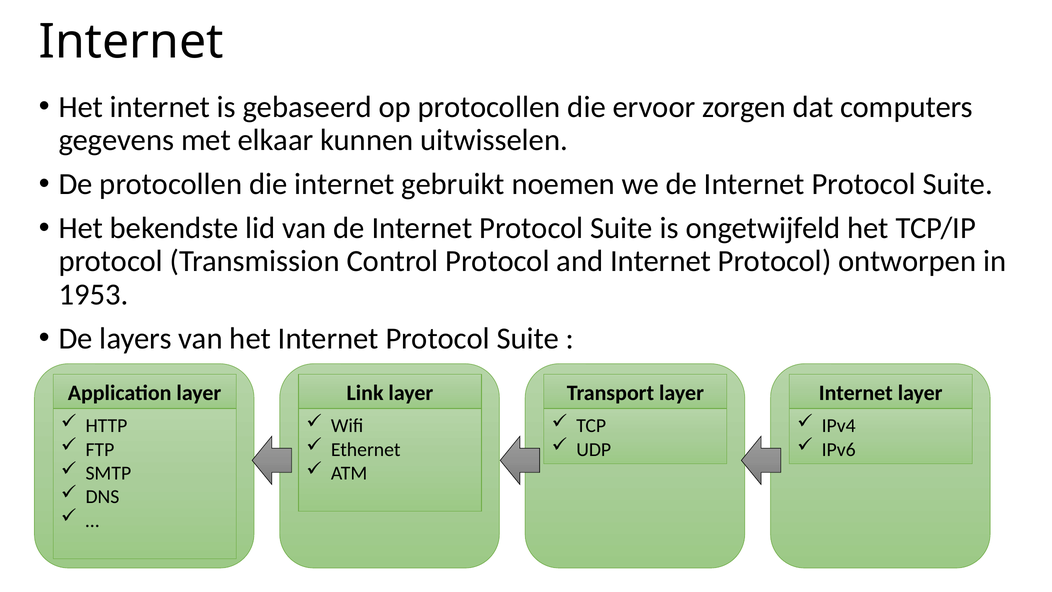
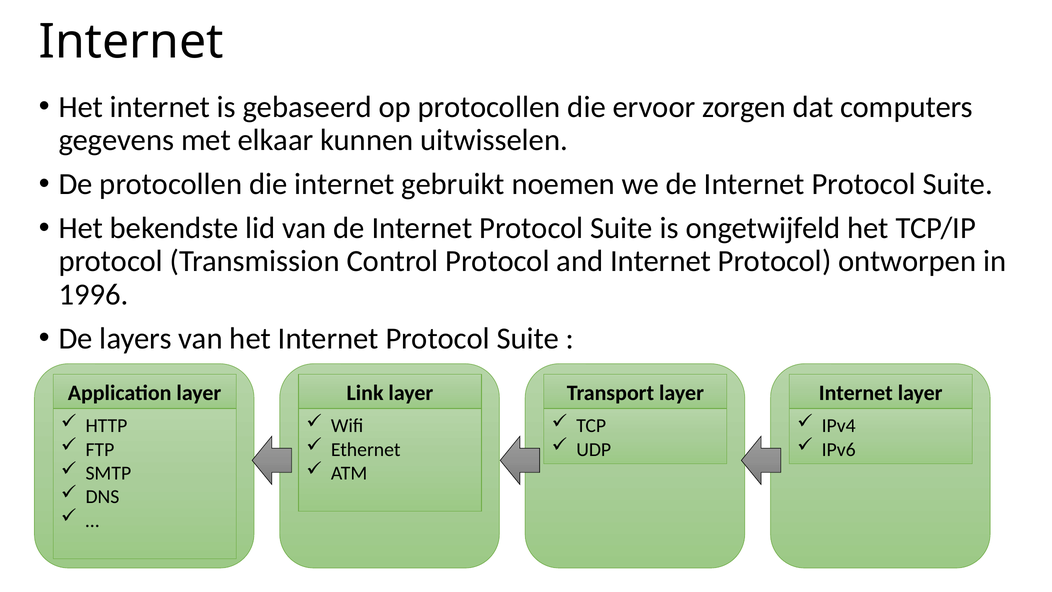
1953: 1953 -> 1996
